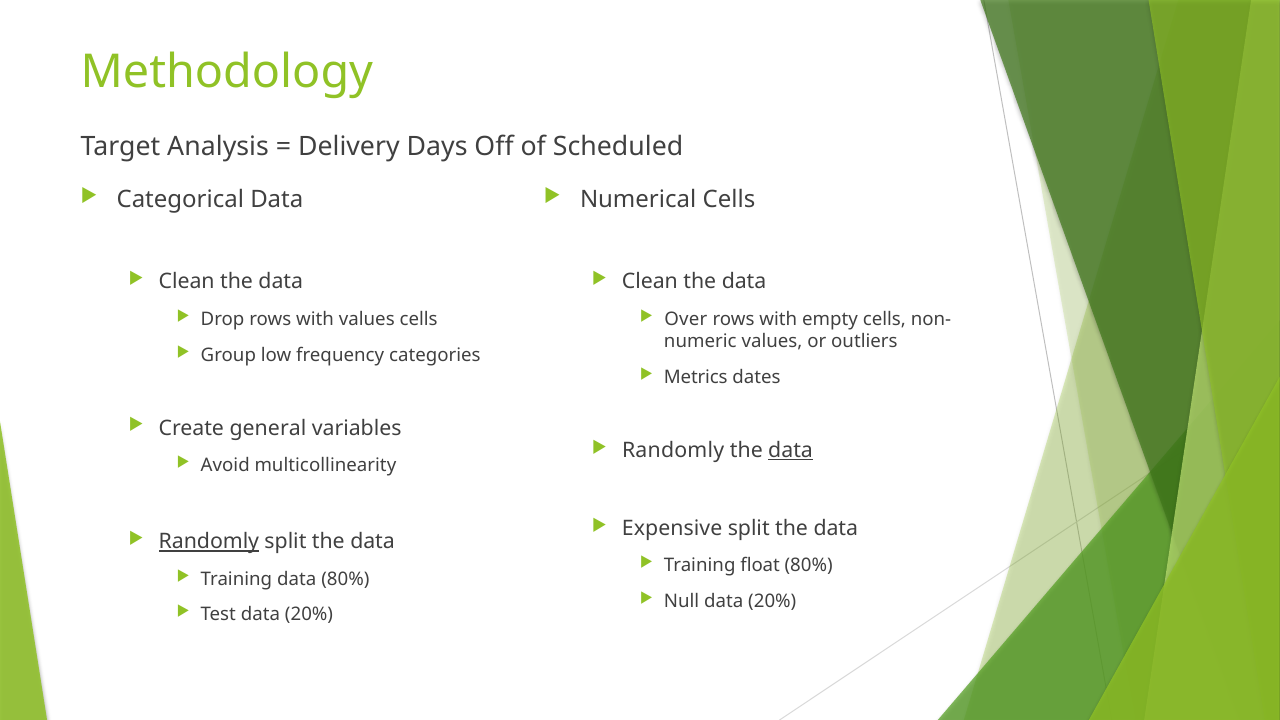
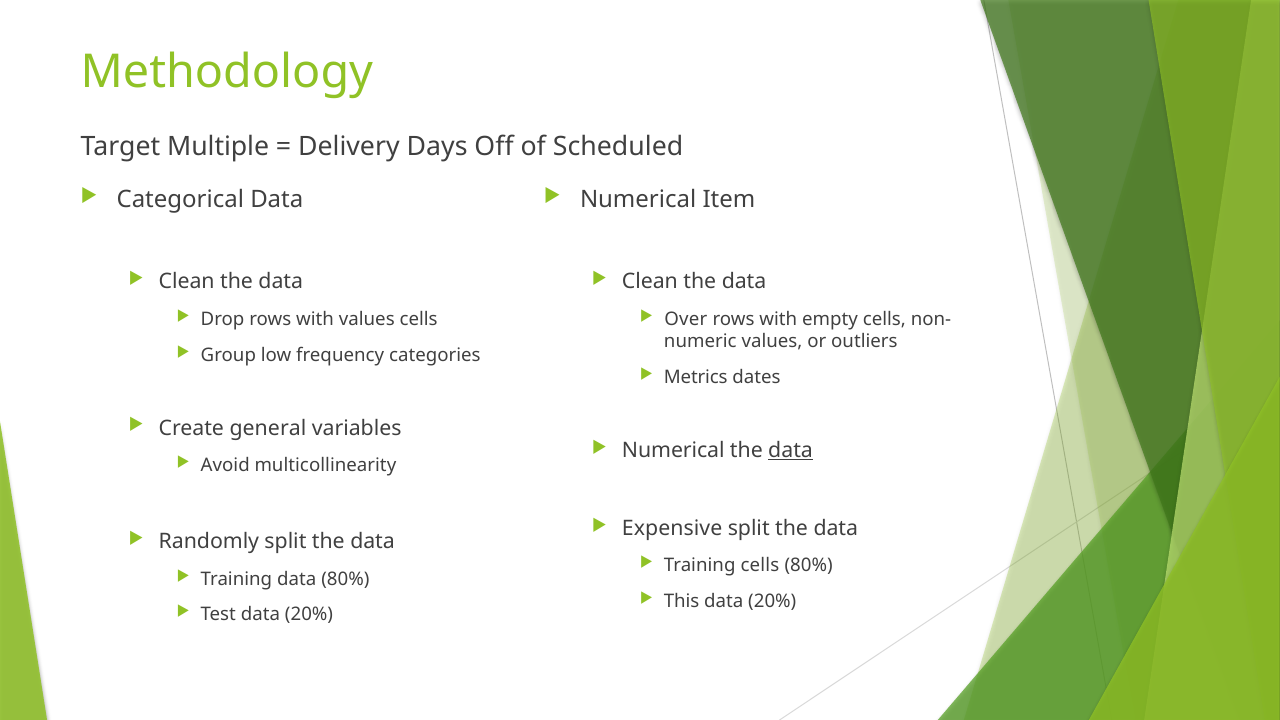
Analysis: Analysis -> Multiple
Numerical Cells: Cells -> Item
Randomly at (673, 451): Randomly -> Numerical
Randomly at (209, 542) underline: present -> none
Training float: float -> cells
Null: Null -> This
